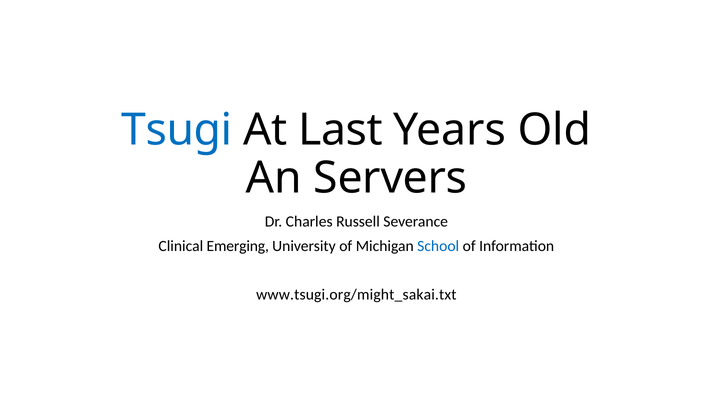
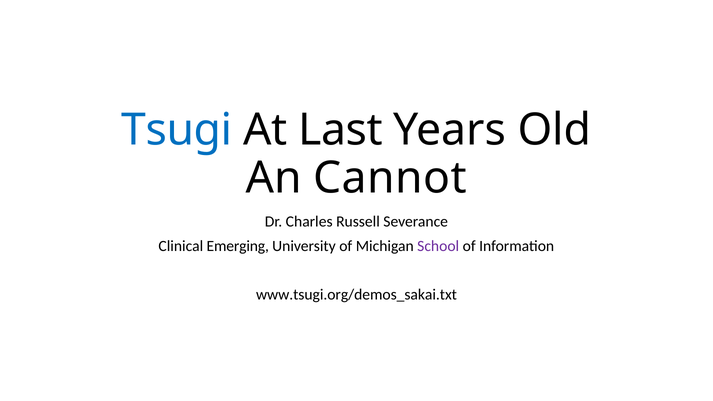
Servers: Servers -> Cannot
School colour: blue -> purple
www.tsugi.org/might_sakai.txt: www.tsugi.org/might_sakai.txt -> www.tsugi.org/demos_sakai.txt
